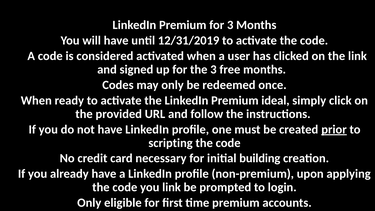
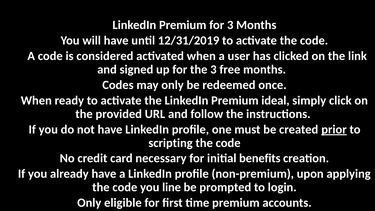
building: building -> benefits
you link: link -> line
